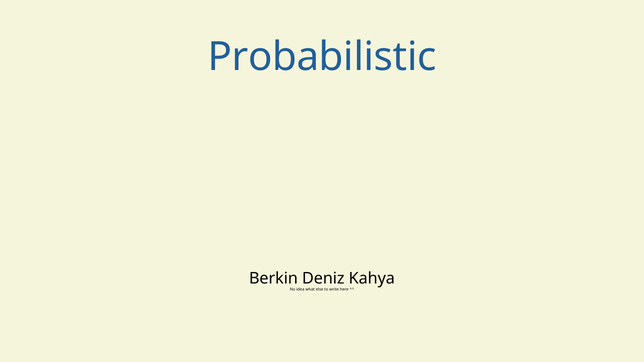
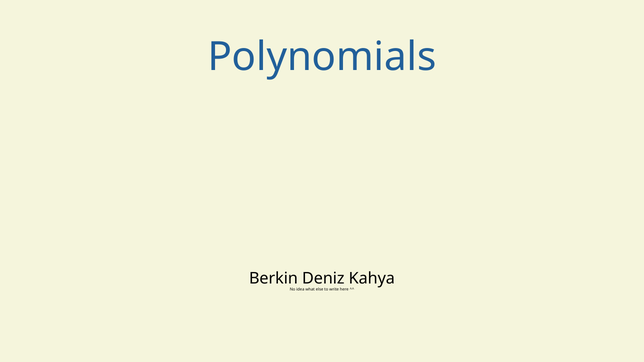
Probabilistic: Probabilistic -> Polynomials
